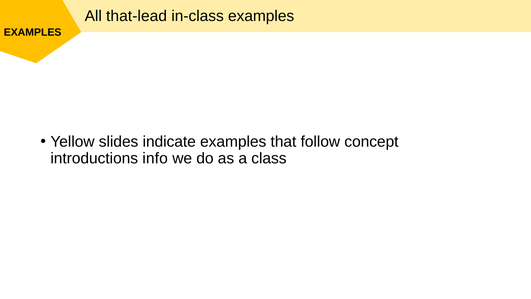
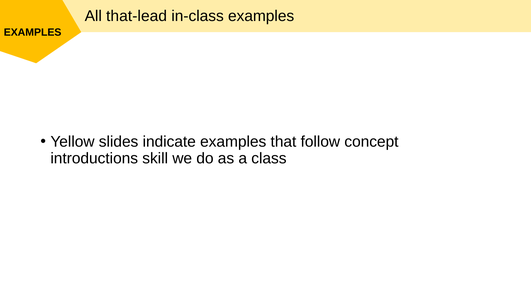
info: info -> skill
